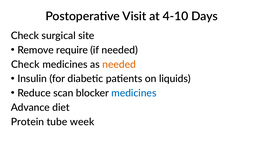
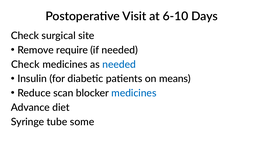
4-10: 4-10 -> 6-10
needed at (119, 65) colour: orange -> blue
liquids: liquids -> means
Protein: Protein -> Syringe
week: week -> some
